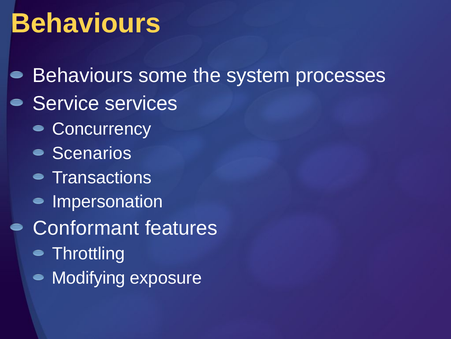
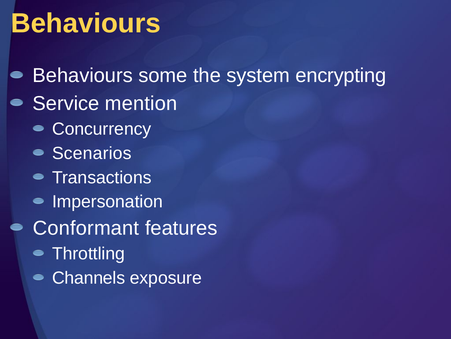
processes: processes -> encrypting
services: services -> mention
Modifying: Modifying -> Channels
